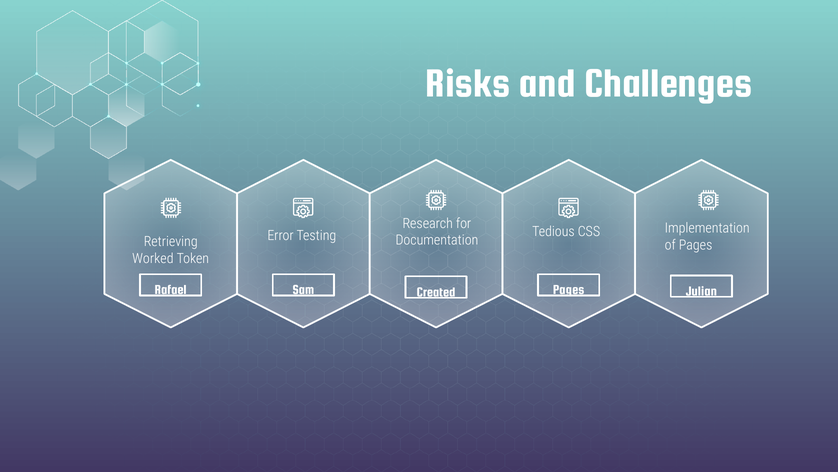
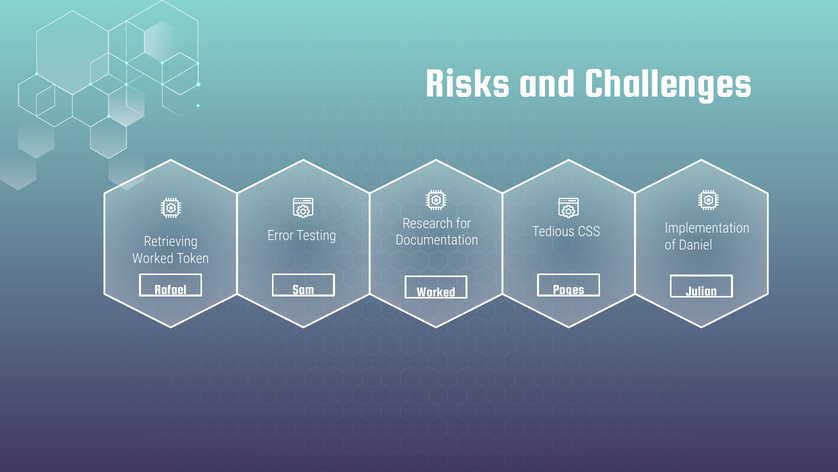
of Pages: Pages -> Daniel
Created at (436, 292): Created -> Worked
